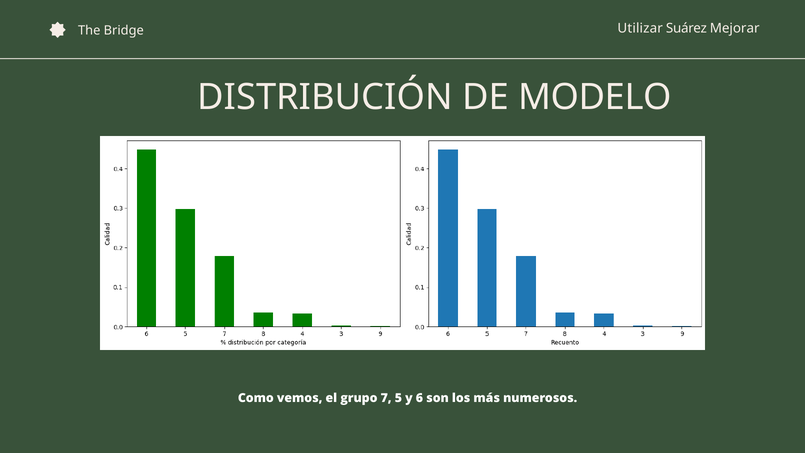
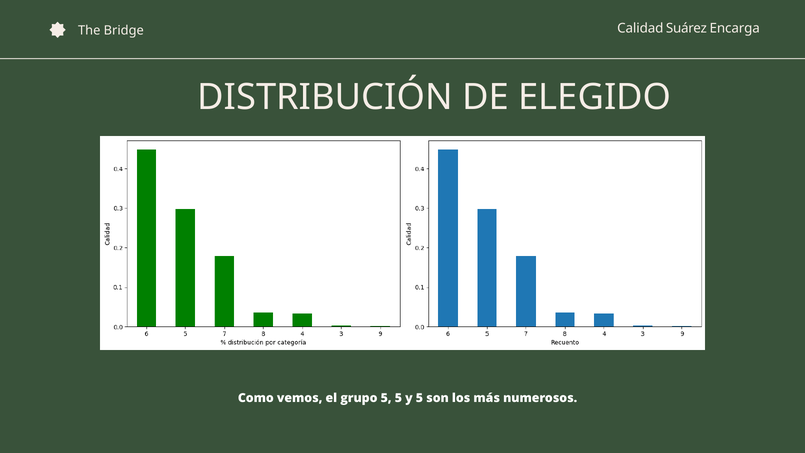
Utilizar: Utilizar -> Calidad
Mejorar: Mejorar -> Encarga
MODELO: MODELO -> ELEGIDO
grupo 7: 7 -> 5
y 6: 6 -> 5
